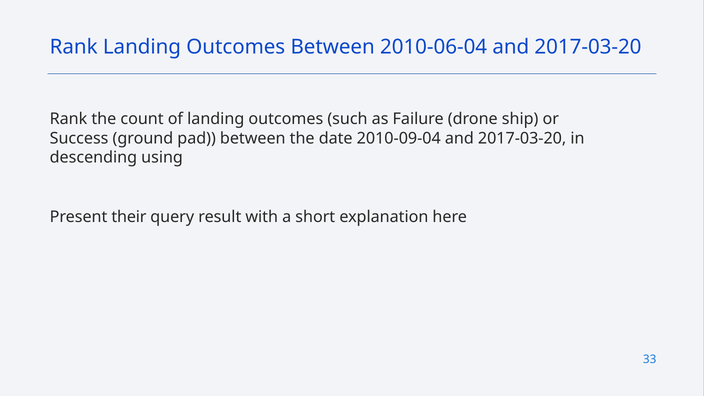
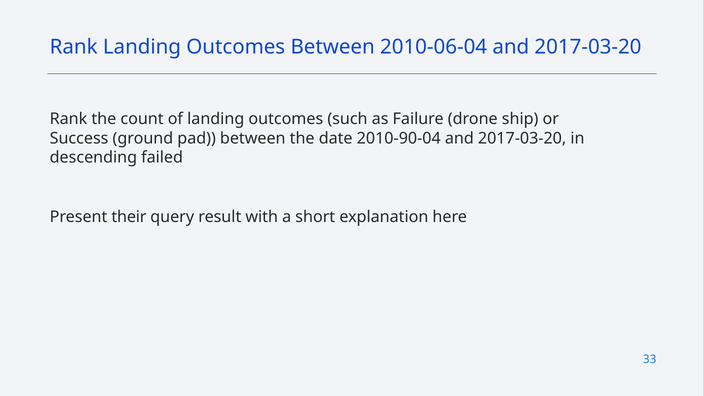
2010-09-04: 2010-09-04 -> 2010-90-04
using: using -> failed
